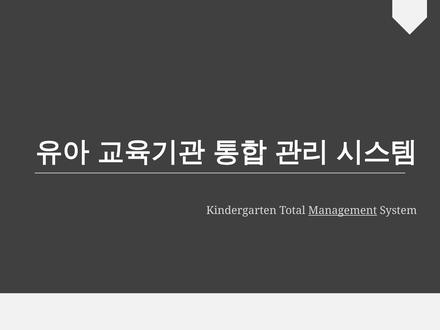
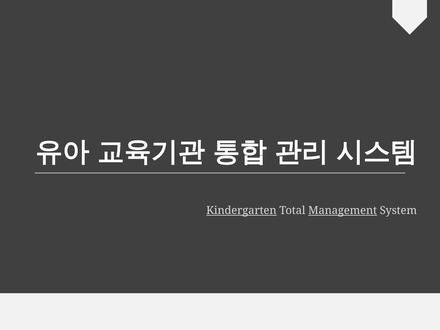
Kindergarten underline: none -> present
